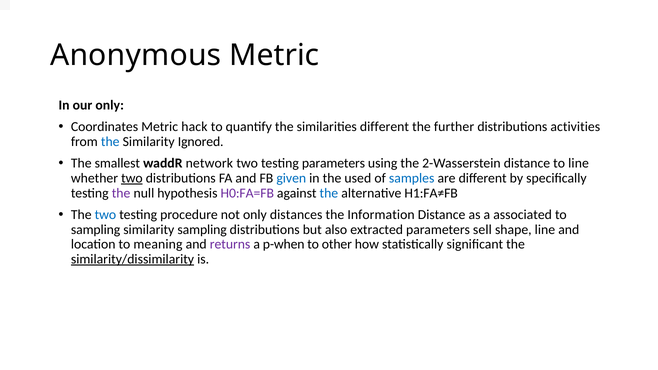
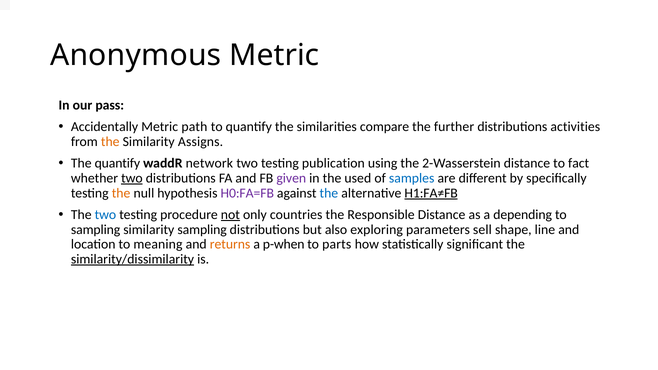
our only: only -> pass
Coordinates: Coordinates -> Accidentally
hack: hack -> path
similarities different: different -> compare
the at (110, 142) colour: blue -> orange
Ignored: Ignored -> Assigns
The smallest: smallest -> quantify
testing parameters: parameters -> publication
to line: line -> fact
given colour: blue -> purple
the at (121, 193) colour: purple -> orange
H1:FA≠FB underline: none -> present
not underline: none -> present
distances: distances -> countries
Information: Information -> Responsible
associated: associated -> depending
extracted: extracted -> exploring
returns colour: purple -> orange
other: other -> parts
